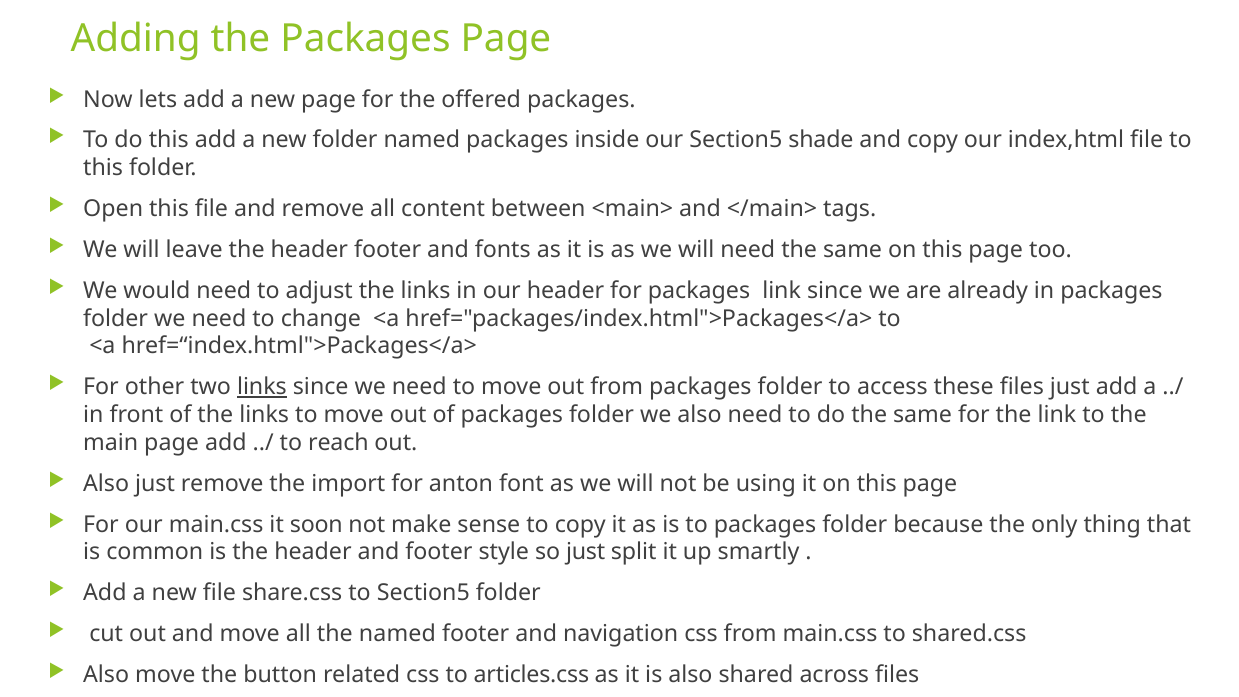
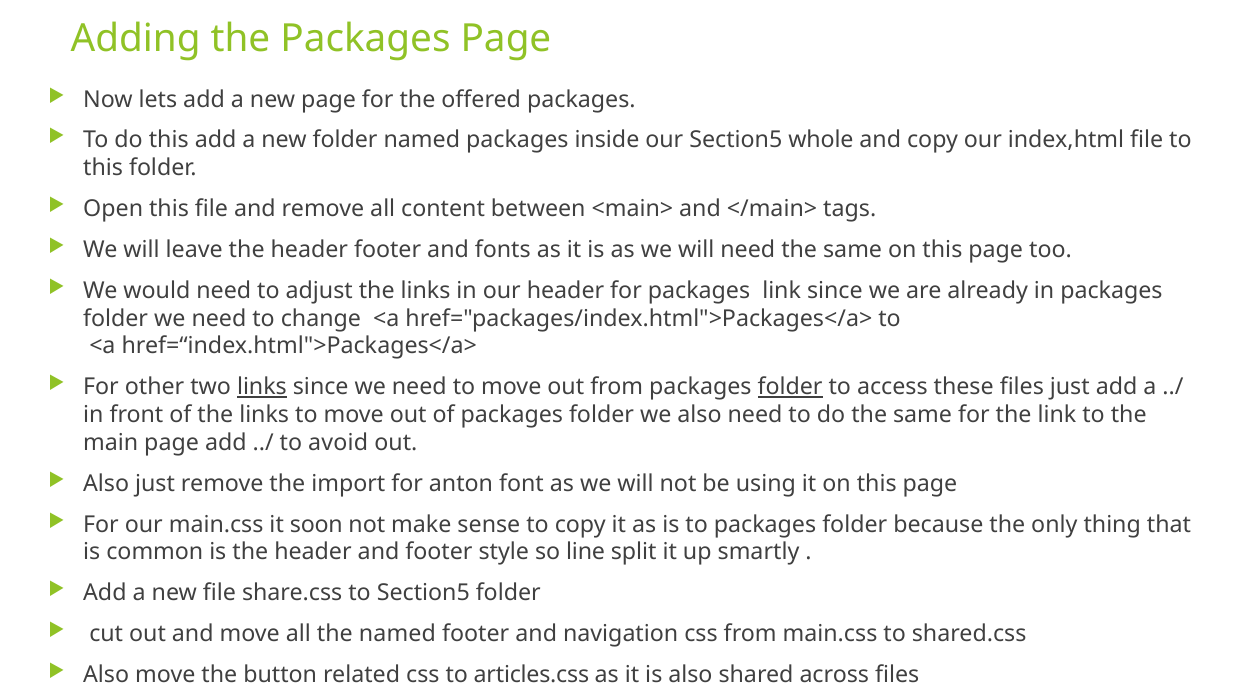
shade: shade -> whole
folder at (790, 387) underline: none -> present
reach: reach -> avoid
so just: just -> line
